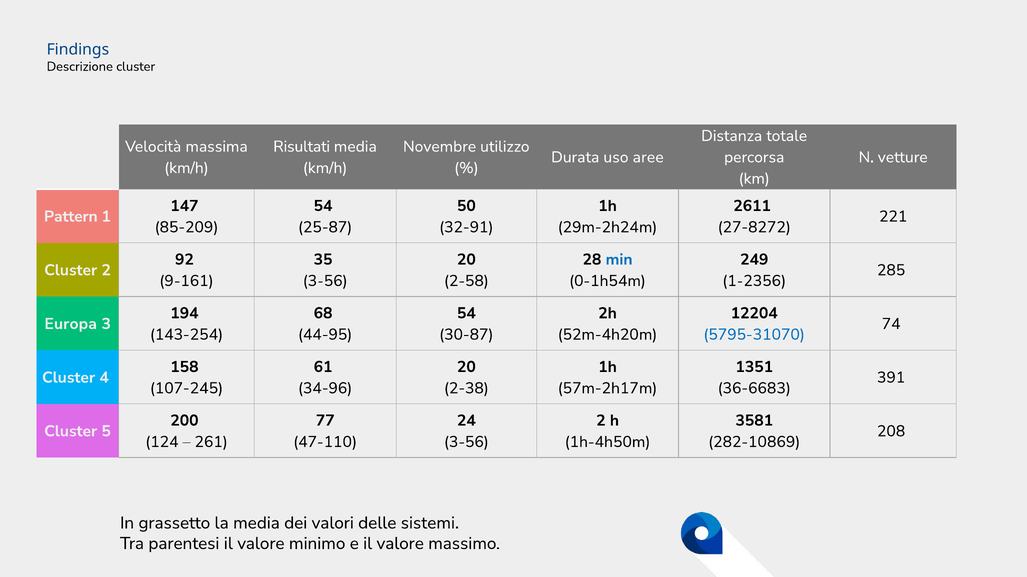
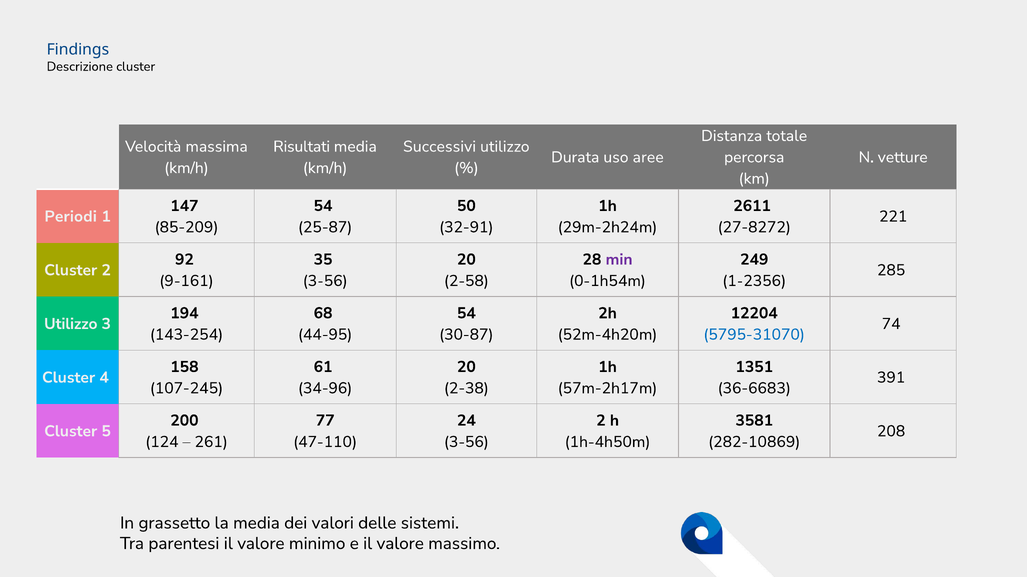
Novembre: Novembre -> Successivi
Pattern: Pattern -> Periodi
min colour: blue -> purple
Europa at (71, 324): Europa -> Utilizzo
